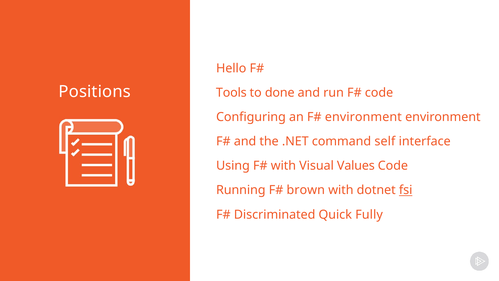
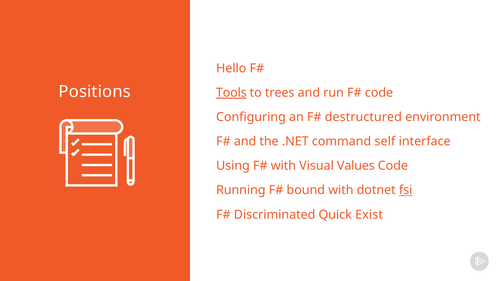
Tools underline: none -> present
done: done -> trees
environment at (363, 117): environment -> destructured
brown: brown -> bound
Fully: Fully -> Exist
